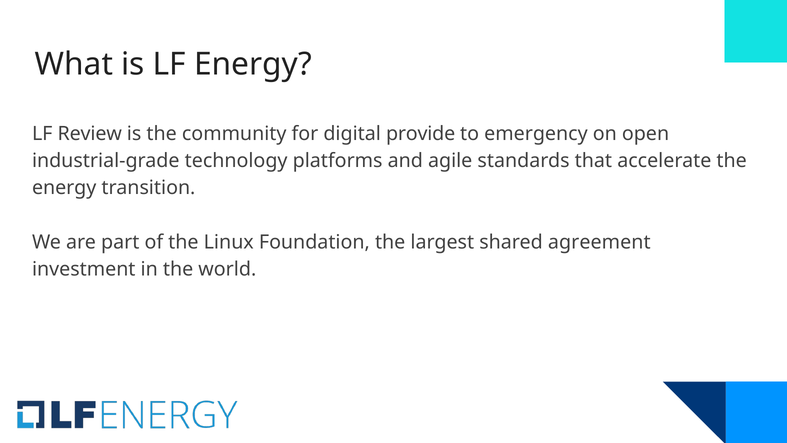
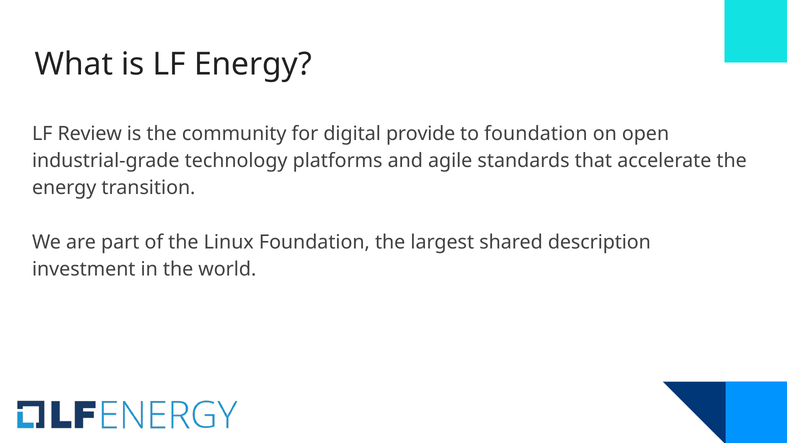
to emergency: emergency -> foundation
agreement: agreement -> description
